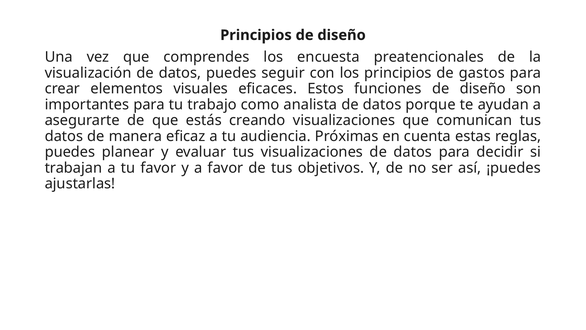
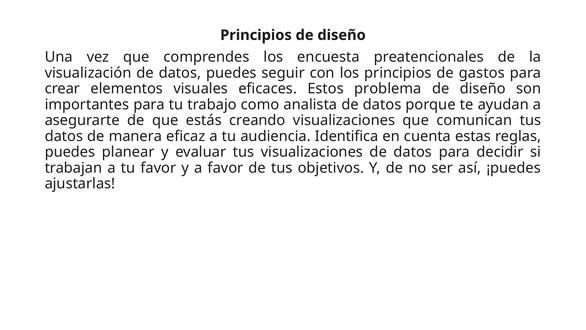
funciones: funciones -> problema
Próximas: Próximas -> Identifica
